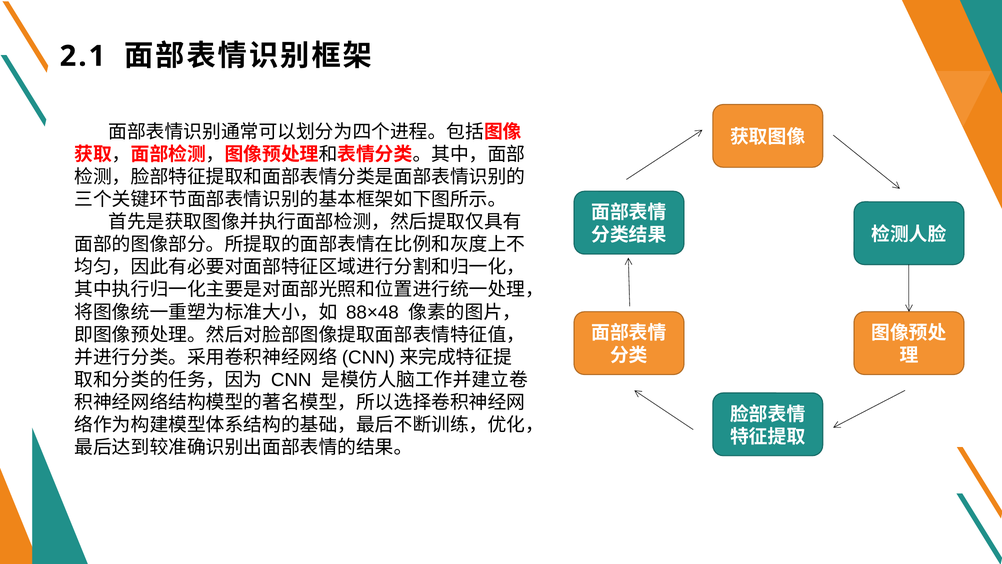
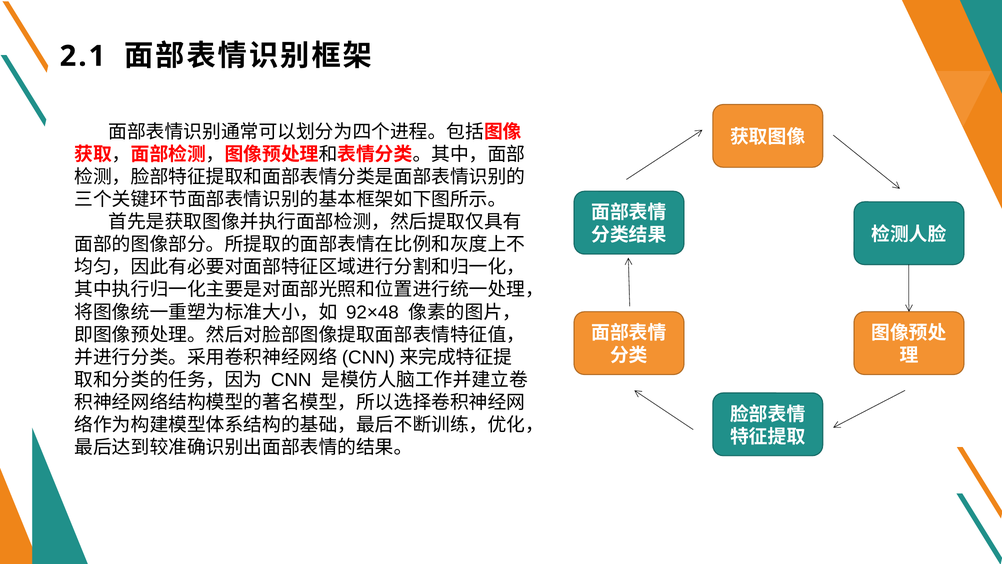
88×48: 88×48 -> 92×48
